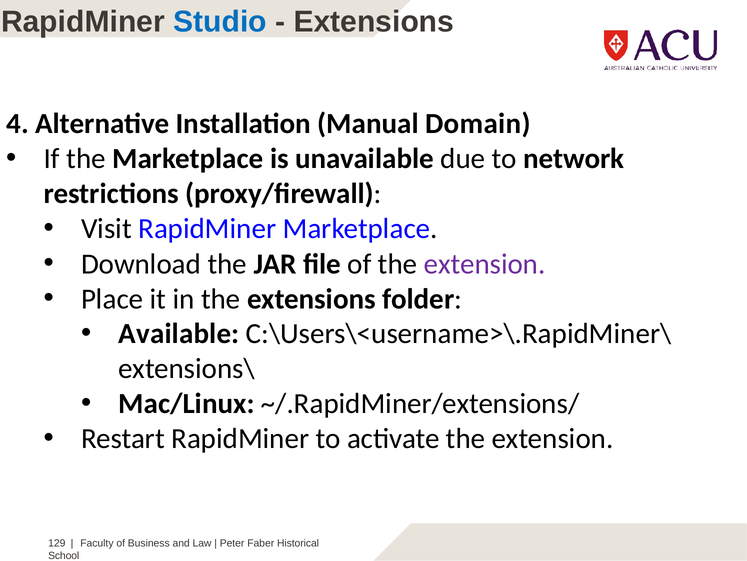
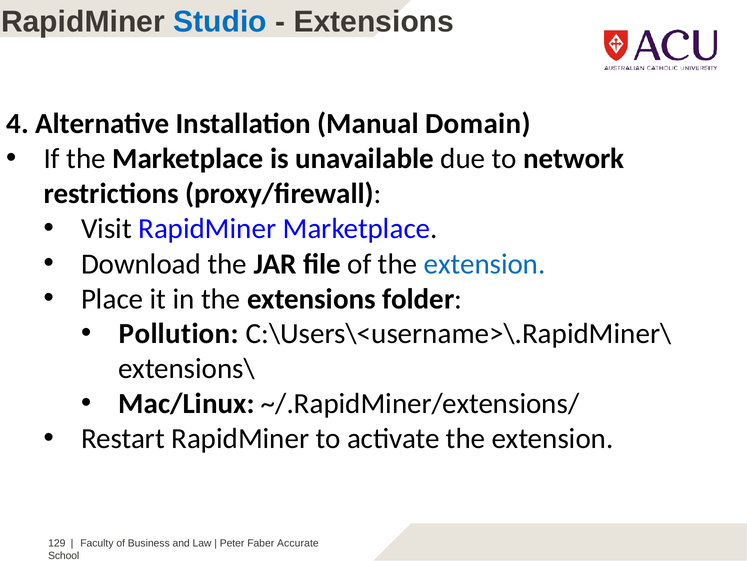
extension at (485, 264) colour: purple -> blue
Available: Available -> Pollution
Historical: Historical -> Accurate
